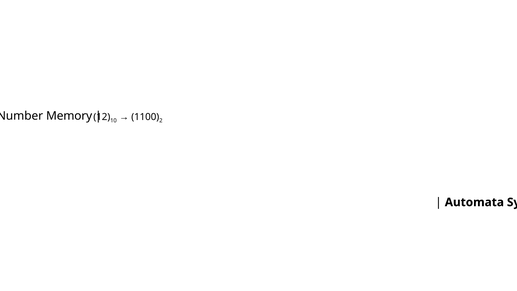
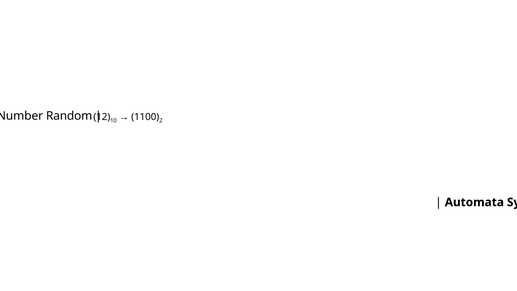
Memory: Memory -> Random
